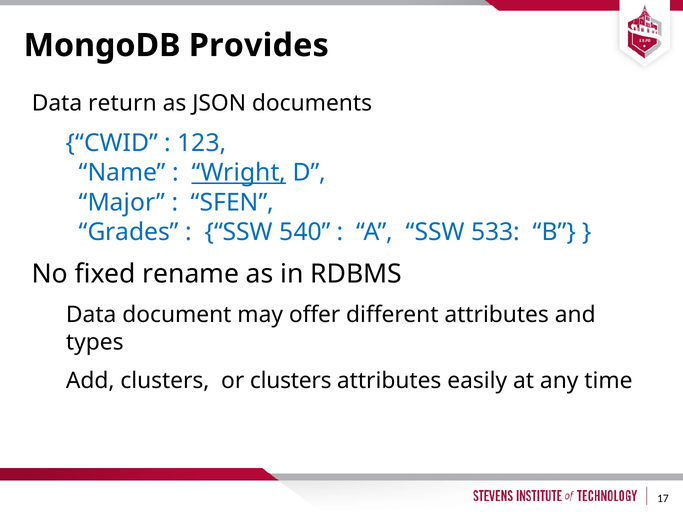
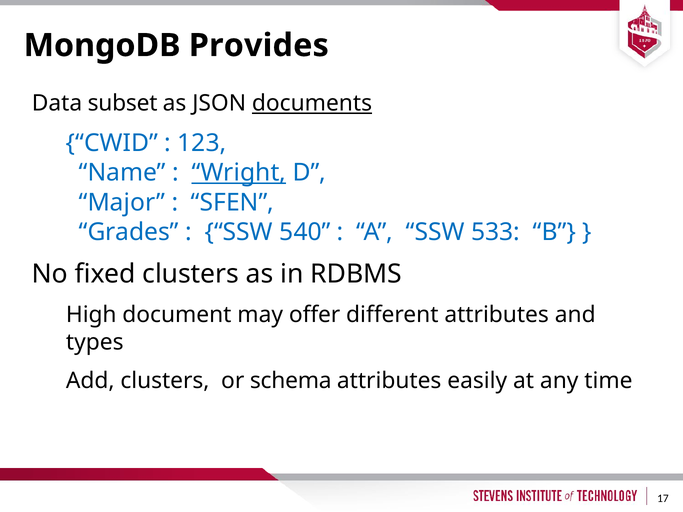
return: return -> subset
documents underline: none -> present
fixed rename: rename -> clusters
Data at (91, 315): Data -> High
or clusters: clusters -> schema
